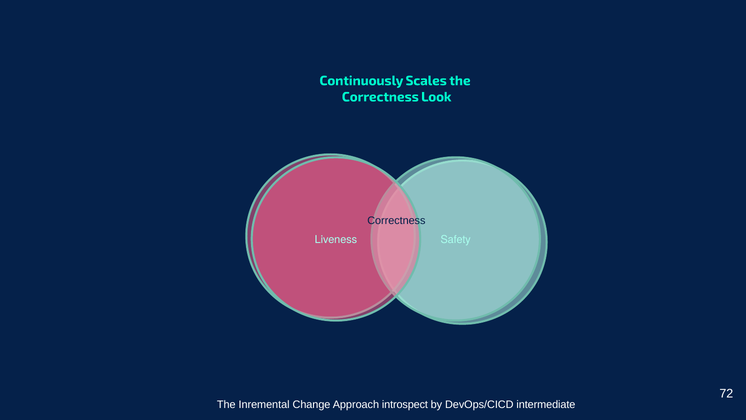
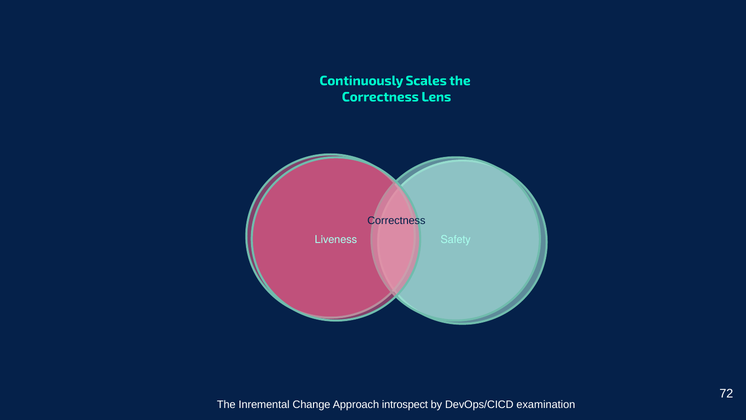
Look: Look -> Lens
intermediate: intermediate -> examination
